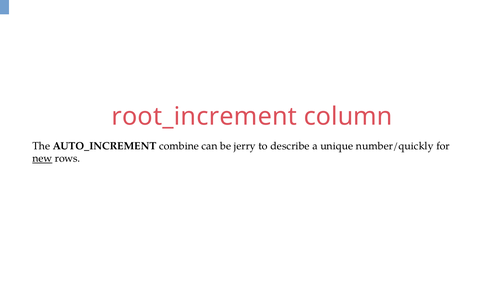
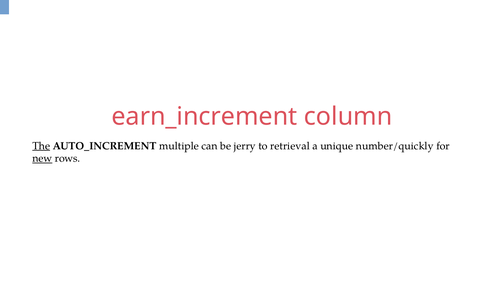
root_increment: root_increment -> earn_increment
The underline: none -> present
combine: combine -> multiple
describe: describe -> retrieval
